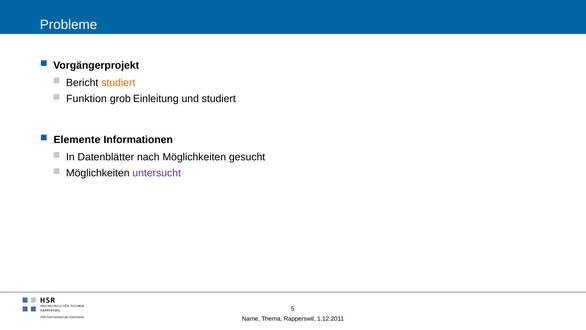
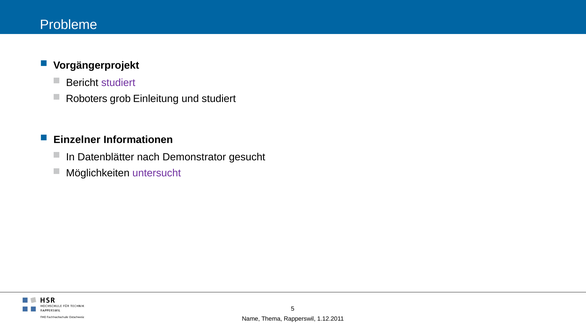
studiert at (118, 83) colour: orange -> purple
Funktion: Funktion -> Roboters
Elemente: Elemente -> Einzelner
nach Möglichkeiten: Möglichkeiten -> Demonstrator
